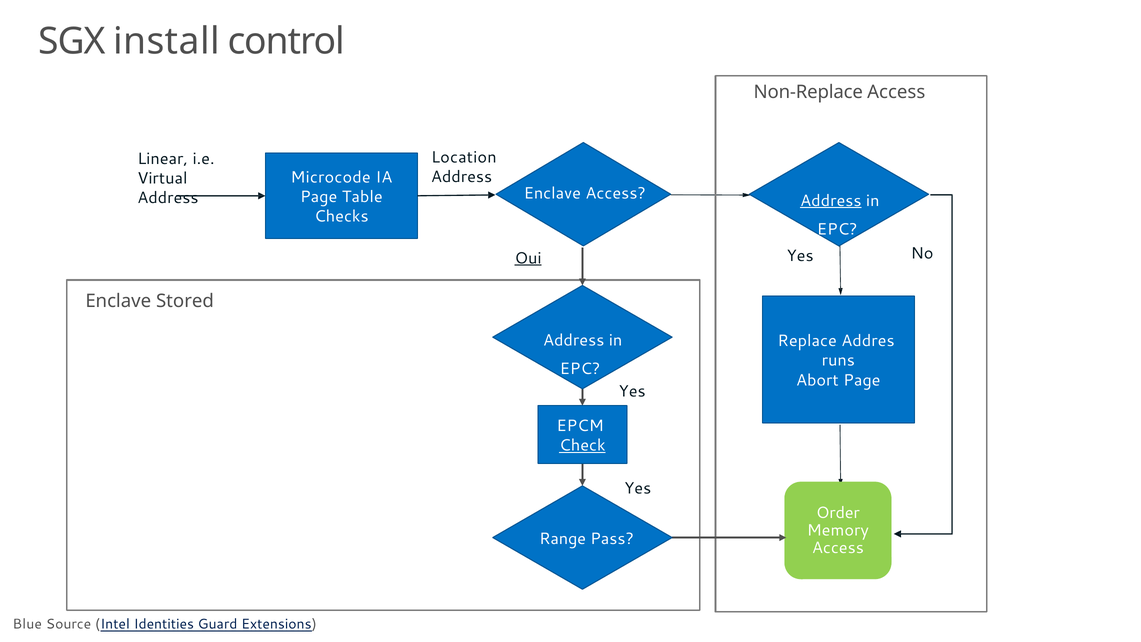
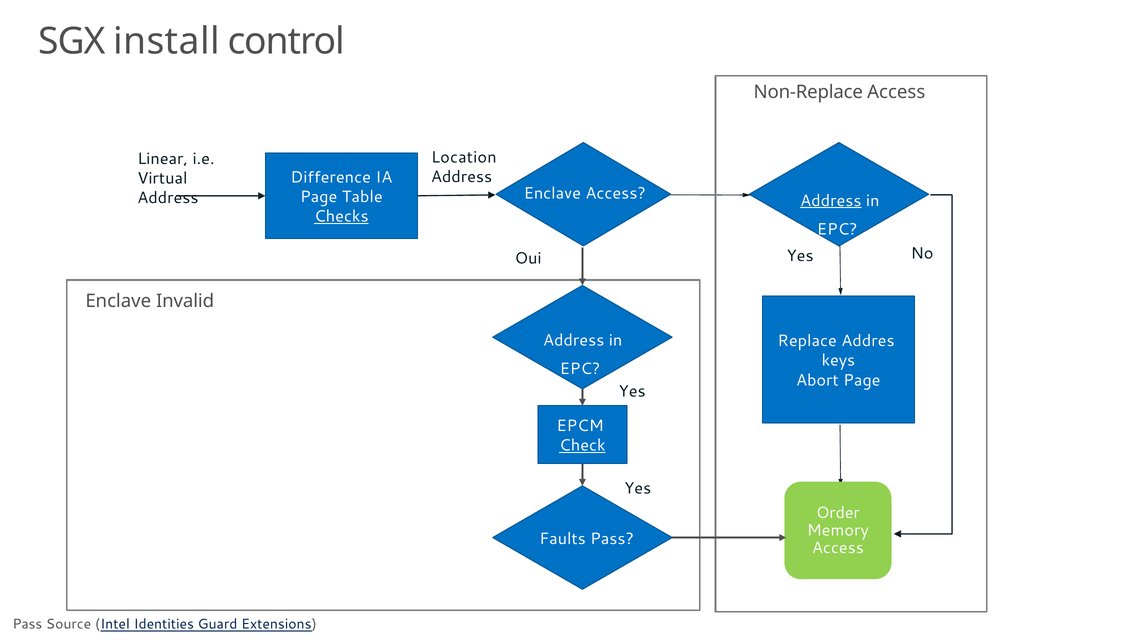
Microcode: Microcode -> Difference
Checks underline: none -> present
Oui underline: present -> none
Stored: Stored -> Invalid
runs: runs -> keys
Range: Range -> Faults
Blue at (27, 624): Blue -> Pass
